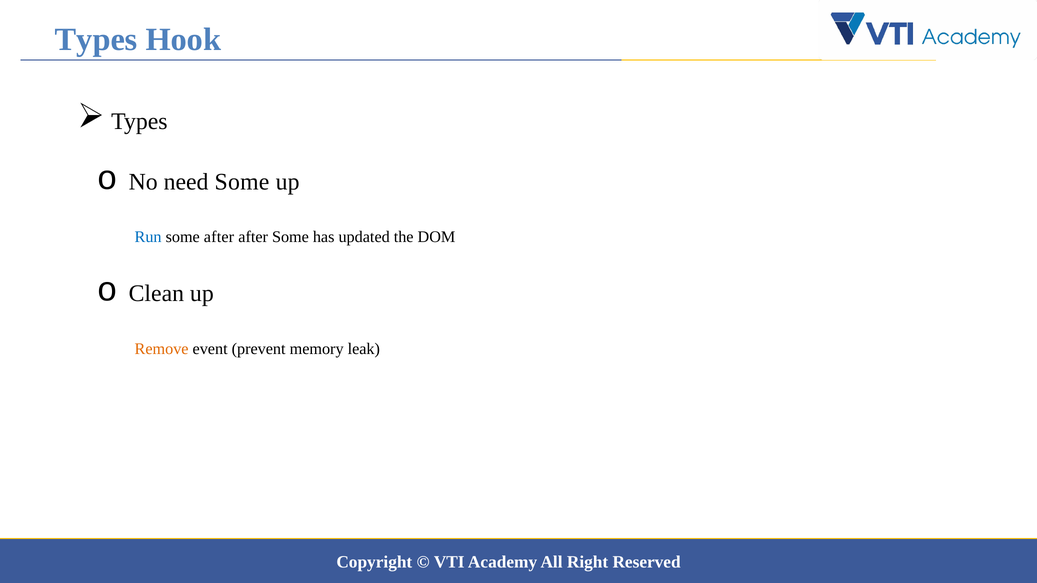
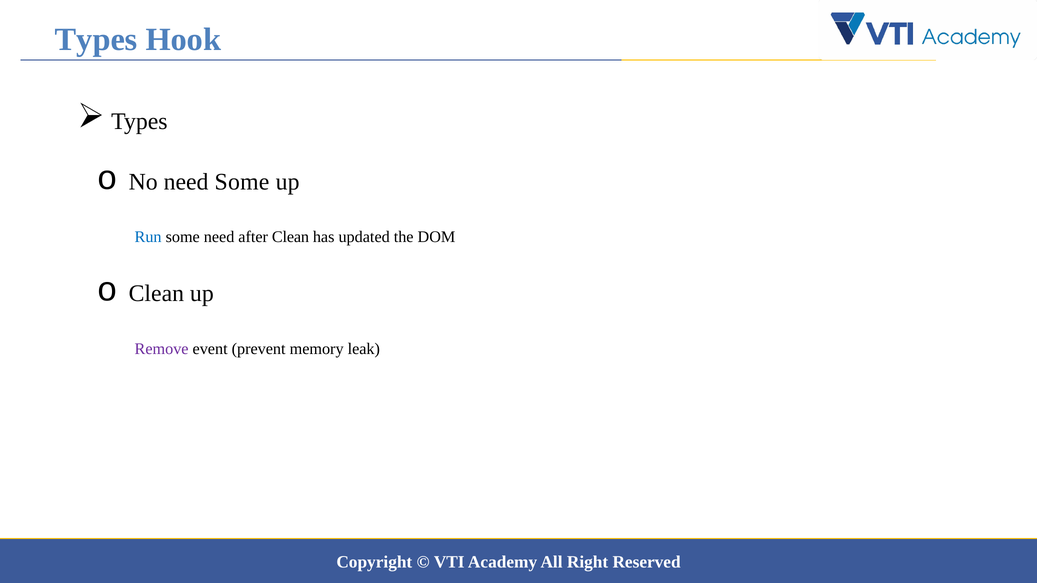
some after: after -> need
after Some: Some -> Clean
Remove colour: orange -> purple
